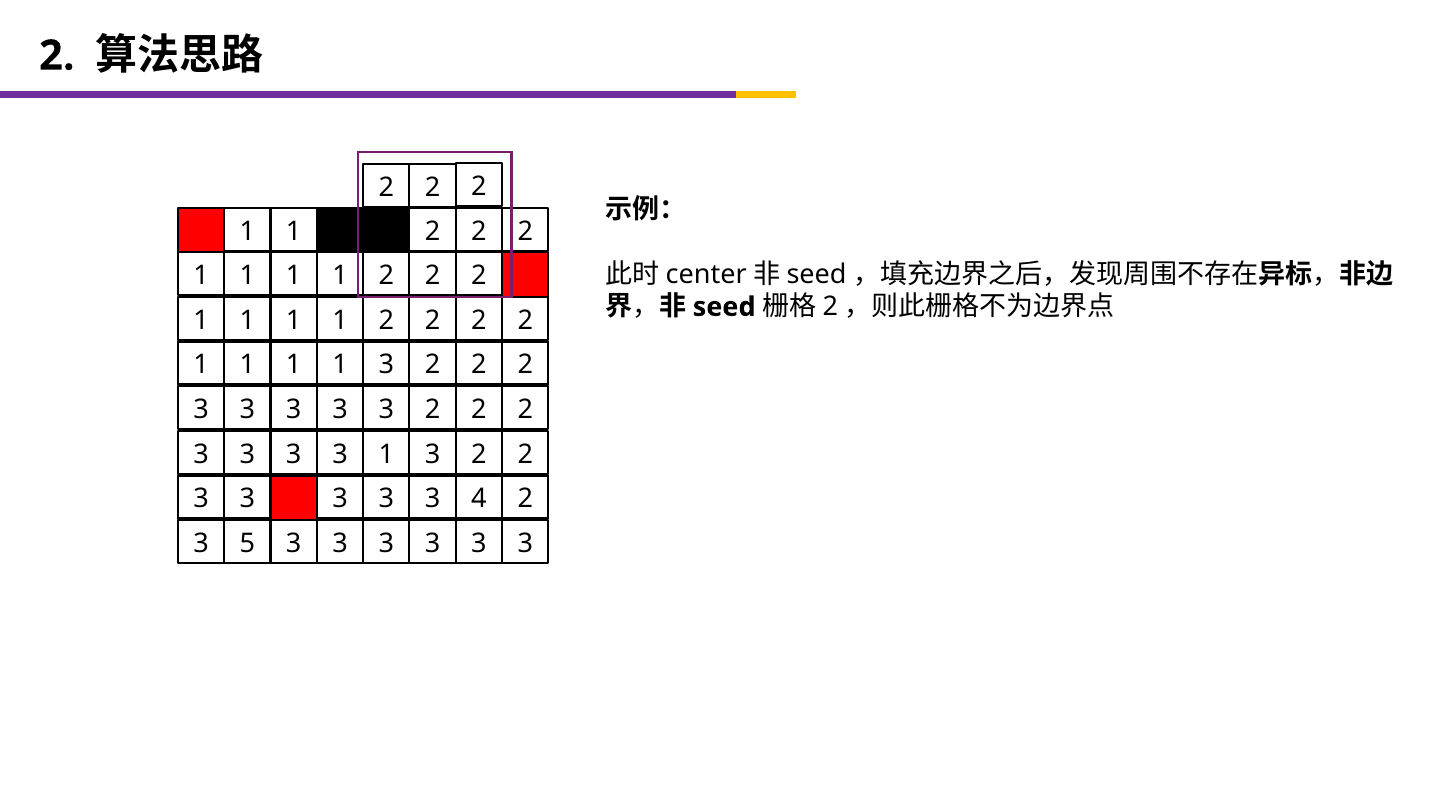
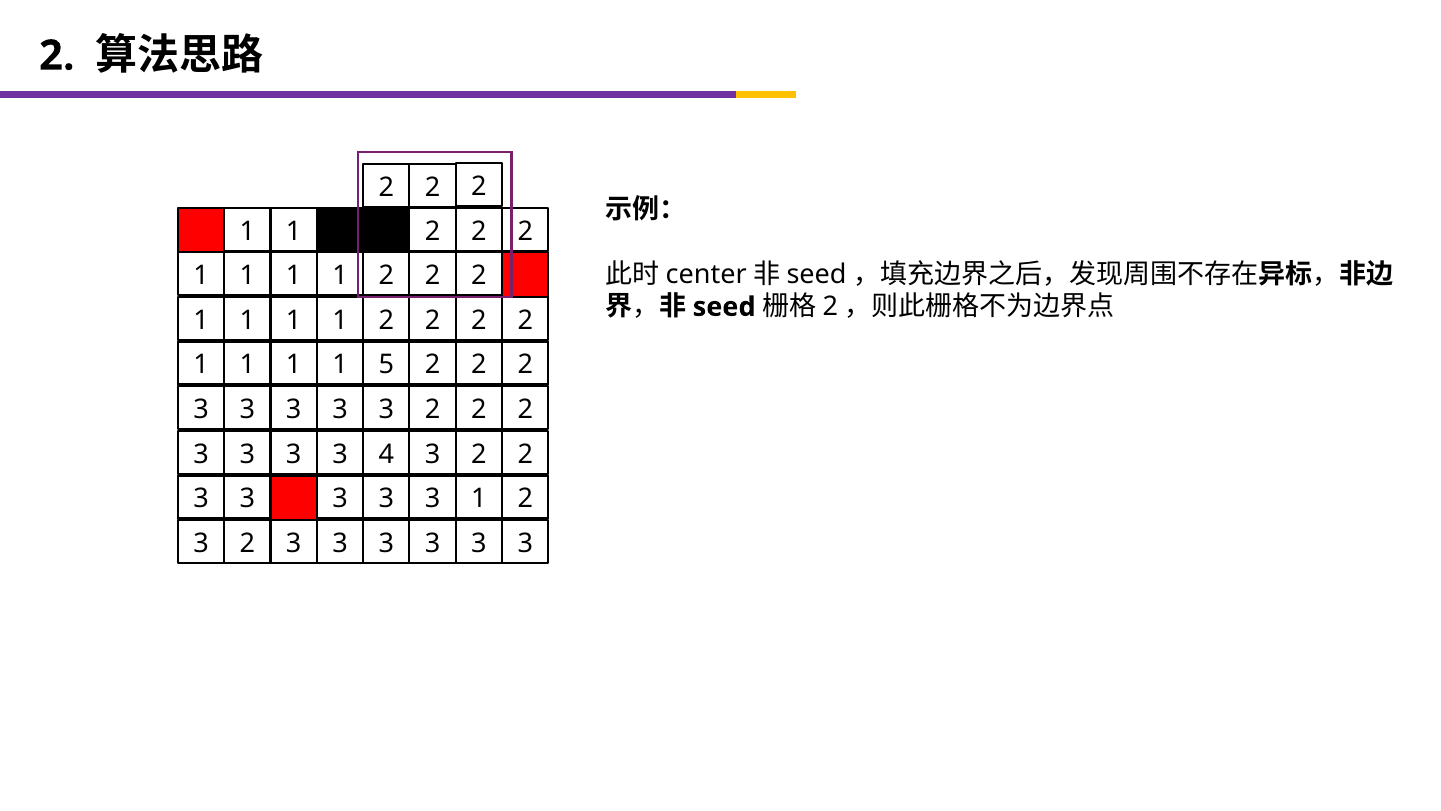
1 1 3: 3 -> 5
3 1: 1 -> 4
3 4: 4 -> 1
5 at (247, 543): 5 -> 2
